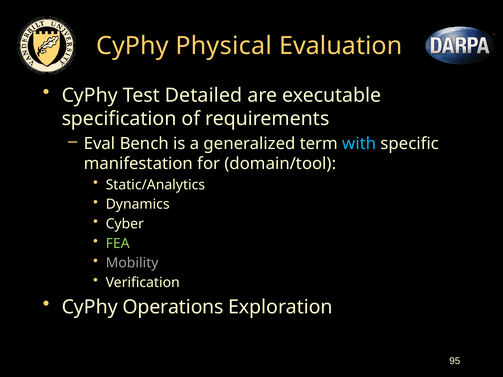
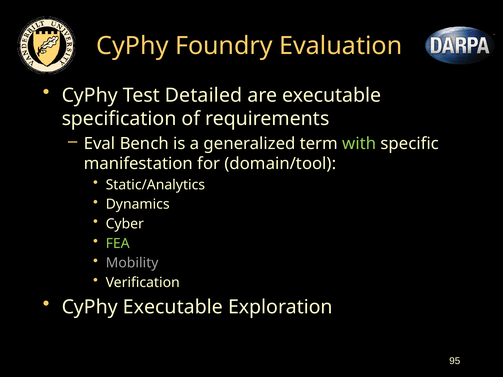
Physical: Physical -> Foundry
with colour: light blue -> light green
CyPhy Operations: Operations -> Executable
